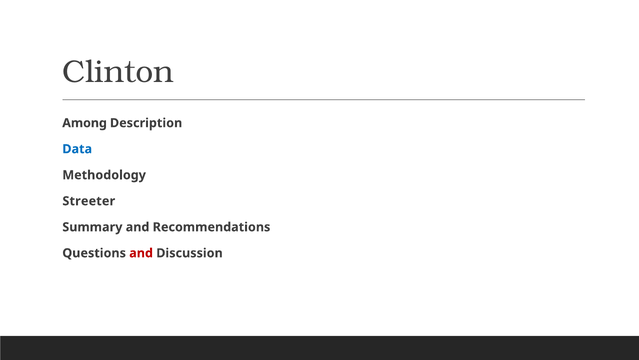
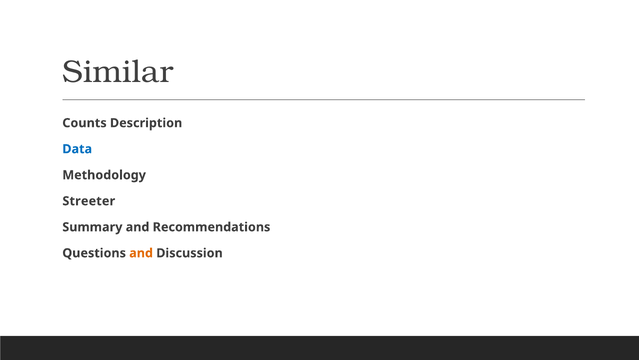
Clinton: Clinton -> Similar
Among: Among -> Counts
and at (141, 253) colour: red -> orange
